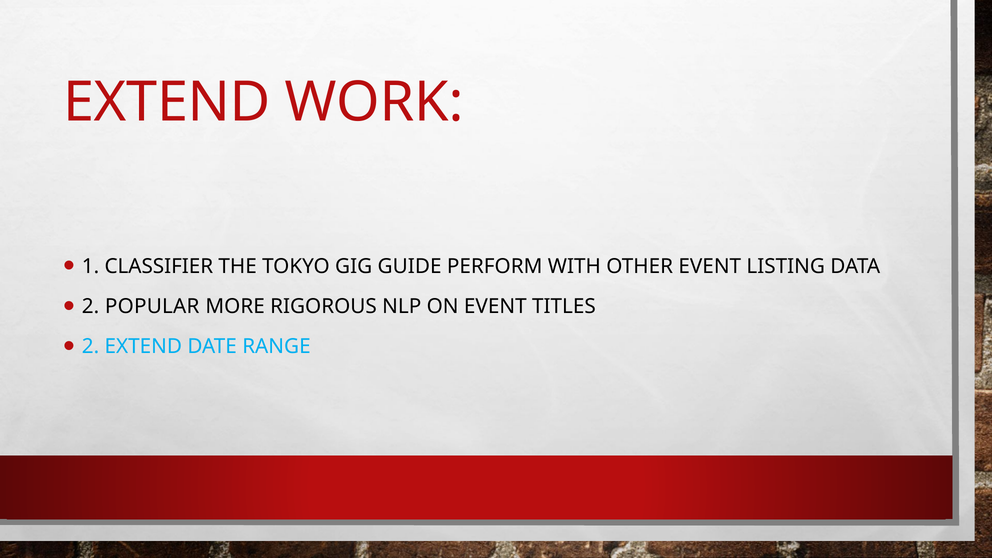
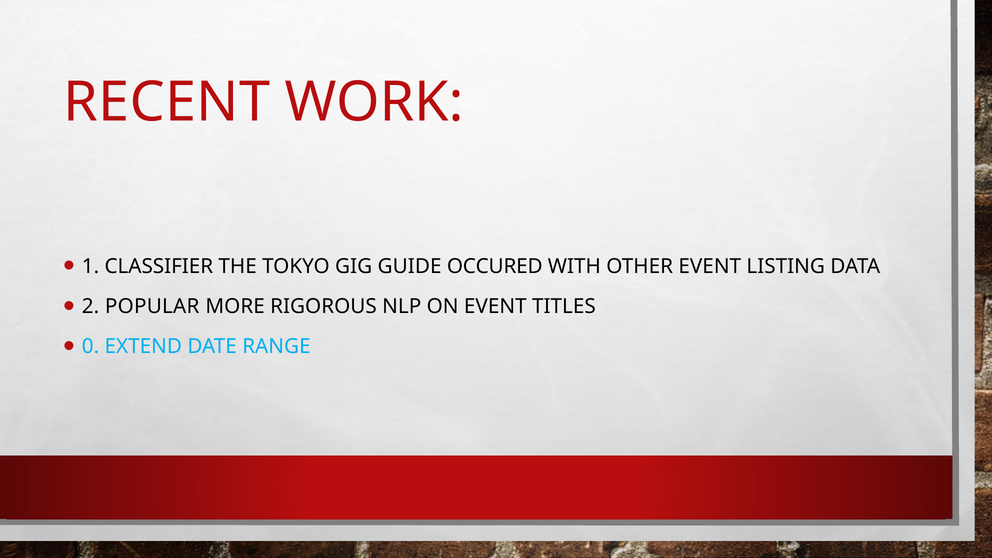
EXTEND at (167, 102): EXTEND -> RECENT
PERFORM: PERFORM -> OCCURED
2 at (91, 347): 2 -> 0
